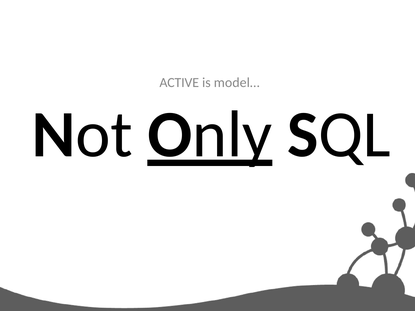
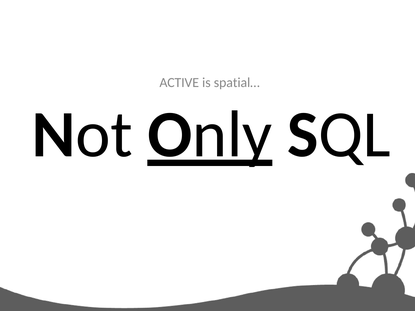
model…: model… -> spatial…
